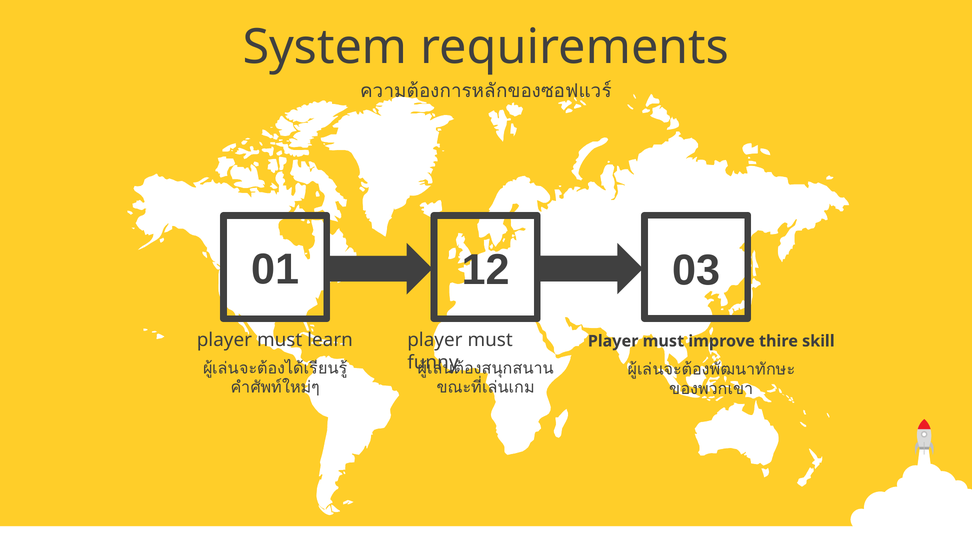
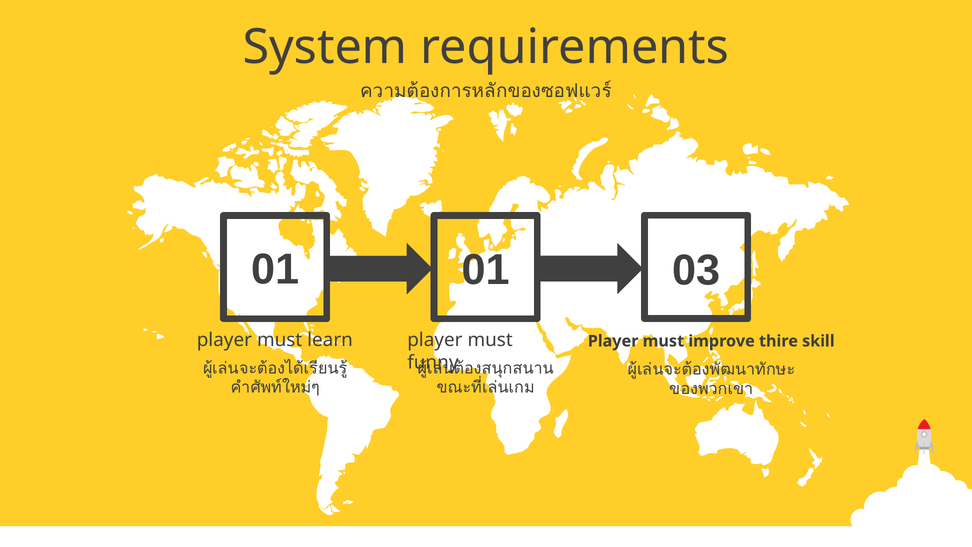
01 12: 12 -> 01
